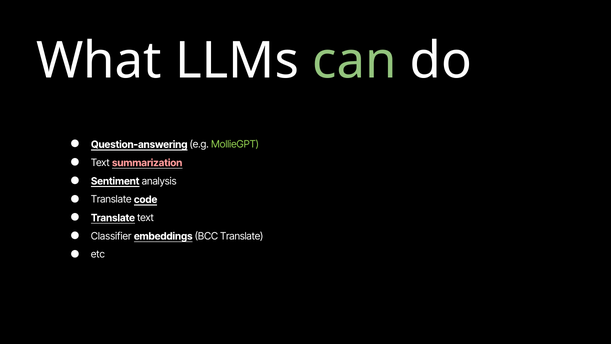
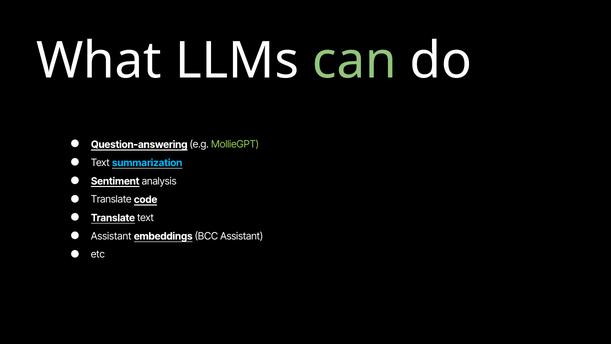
summarization colour: pink -> light blue
Classifier at (111, 236): Classifier -> Assistant
BCC Translate: Translate -> Assistant
